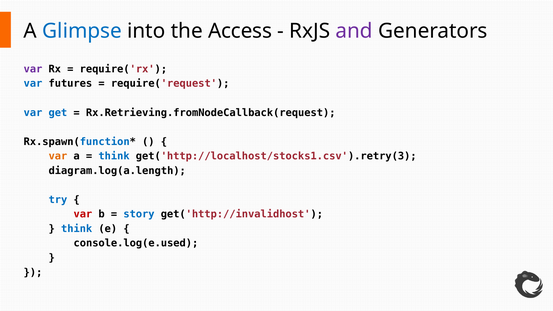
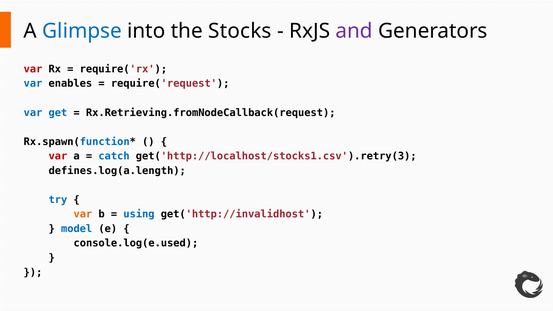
Access: Access -> Stocks
var at (33, 69) colour: purple -> red
futures: futures -> enables
var at (58, 156) colour: orange -> red
think at (114, 156): think -> catch
diagram.log(a.length: diagram.log(a.length -> defines.log(a.length
var at (83, 214) colour: red -> orange
story: story -> using
think at (77, 229): think -> model
